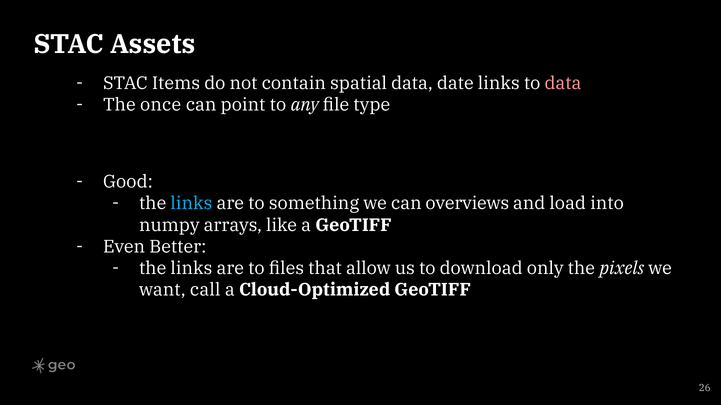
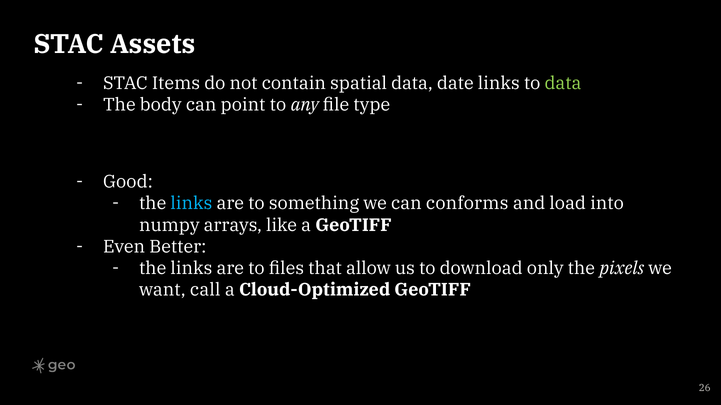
data at (563, 83) colour: pink -> light green
once: once -> body
overviews: overviews -> conforms
